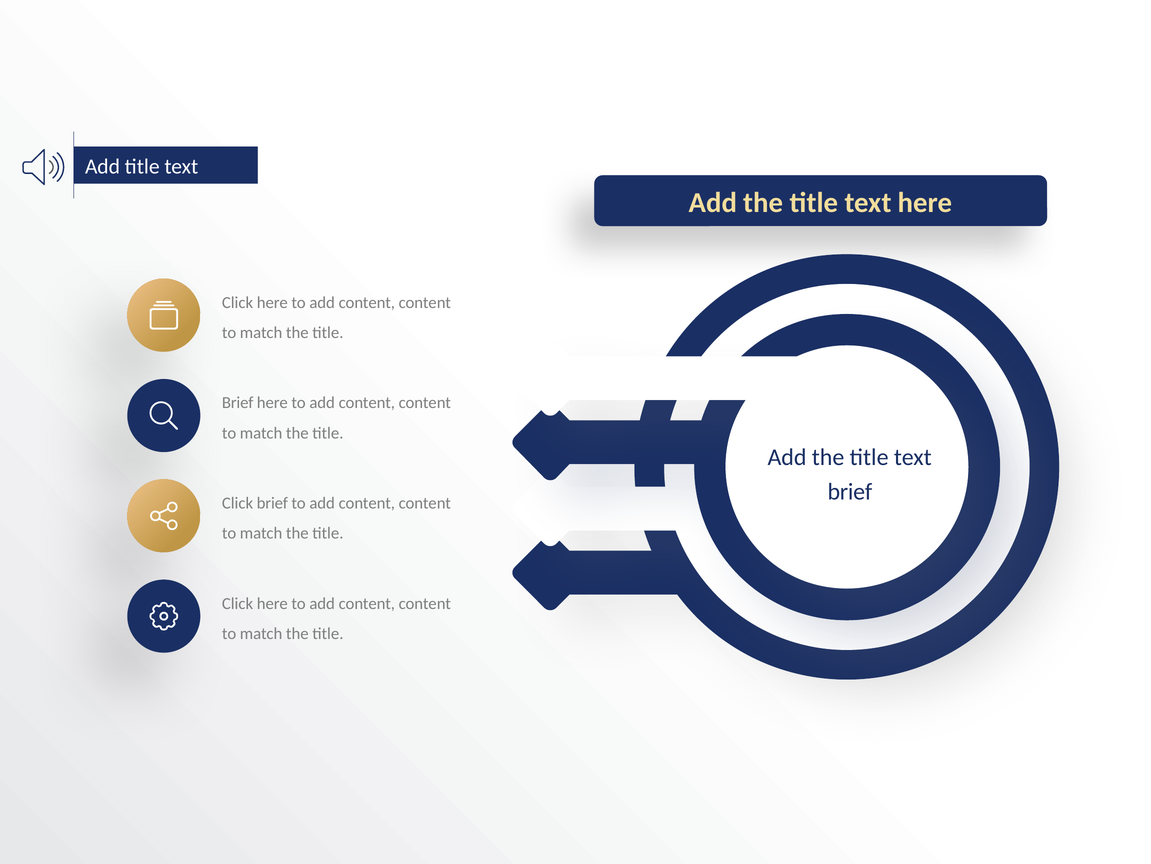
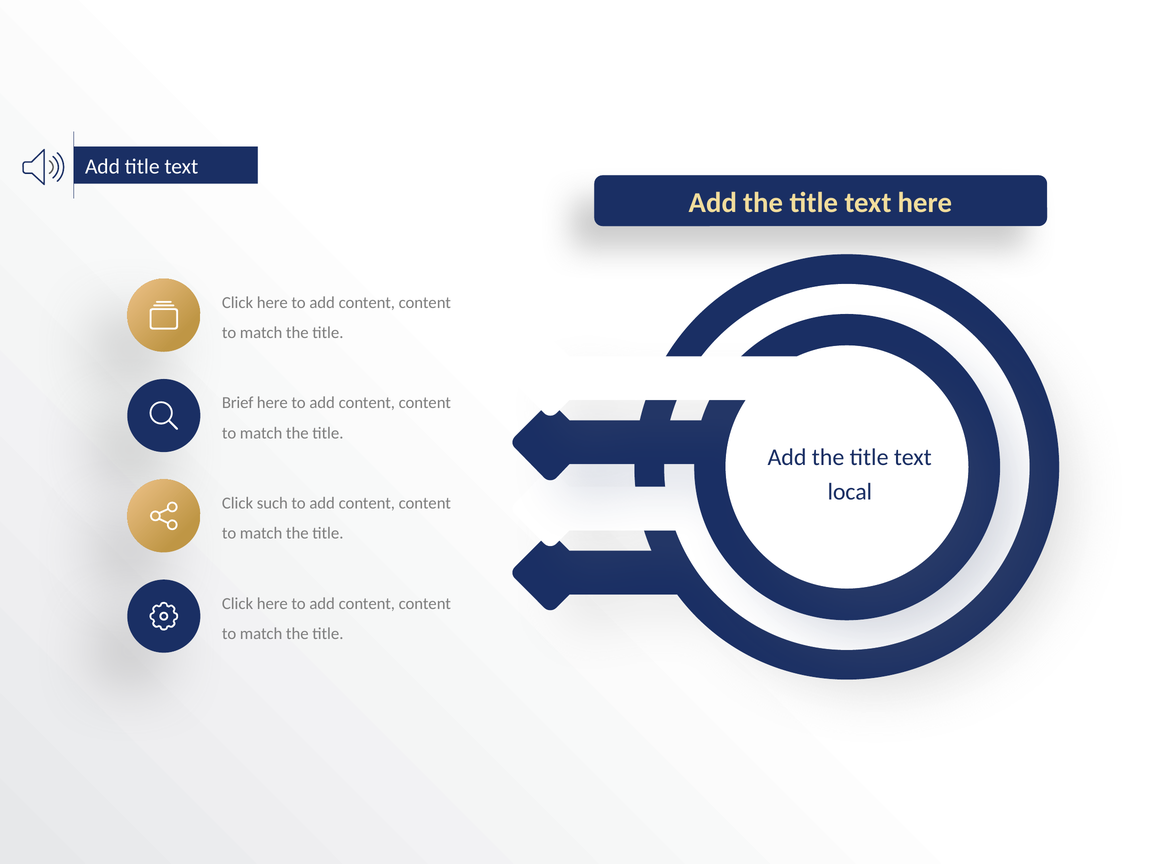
brief at (850, 492): brief -> local
Click brief: brief -> such
